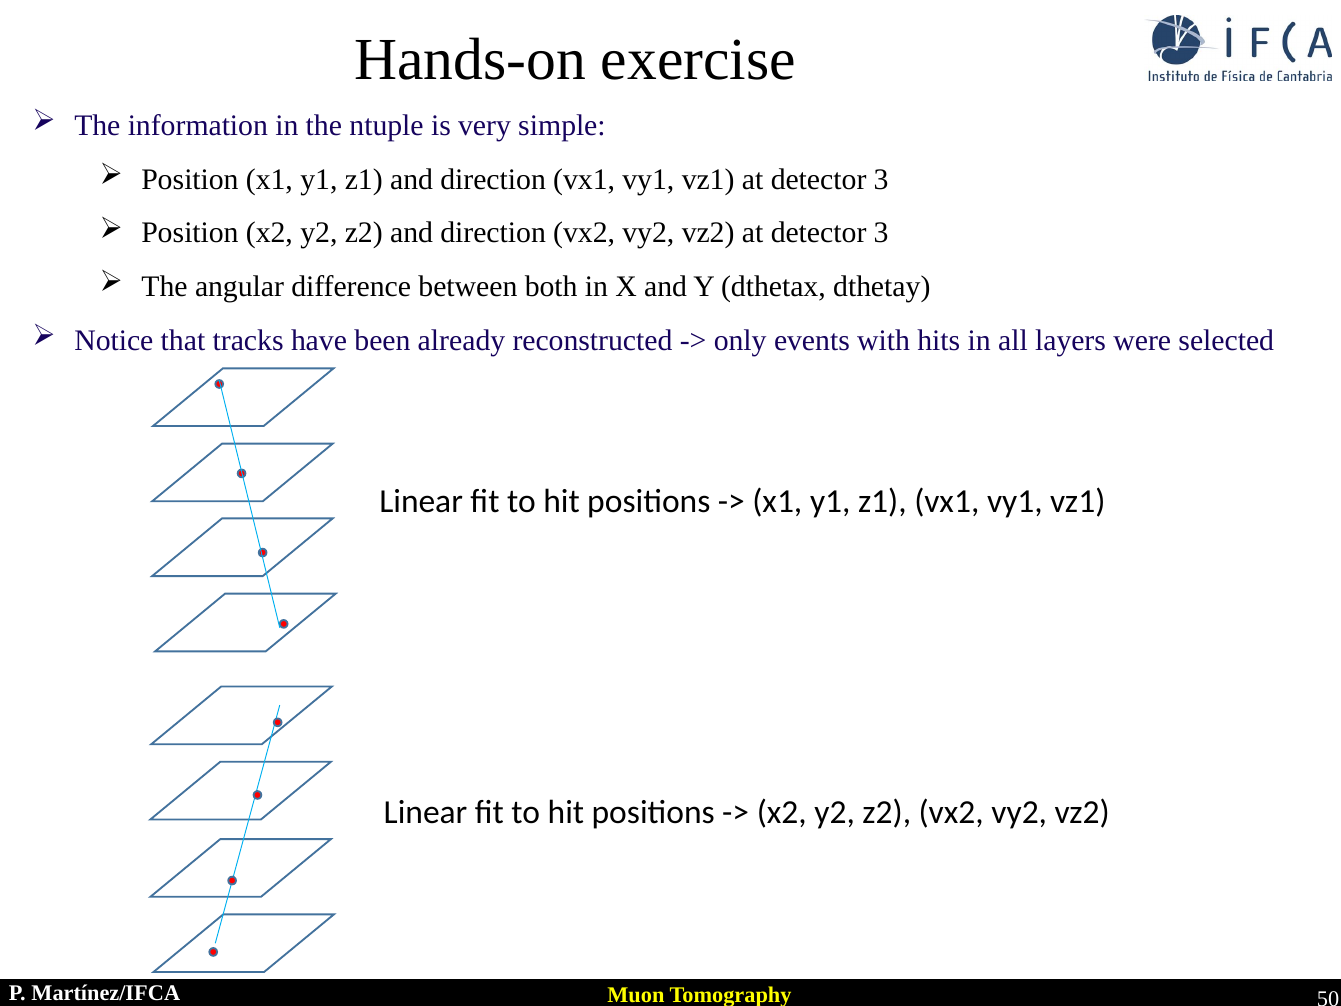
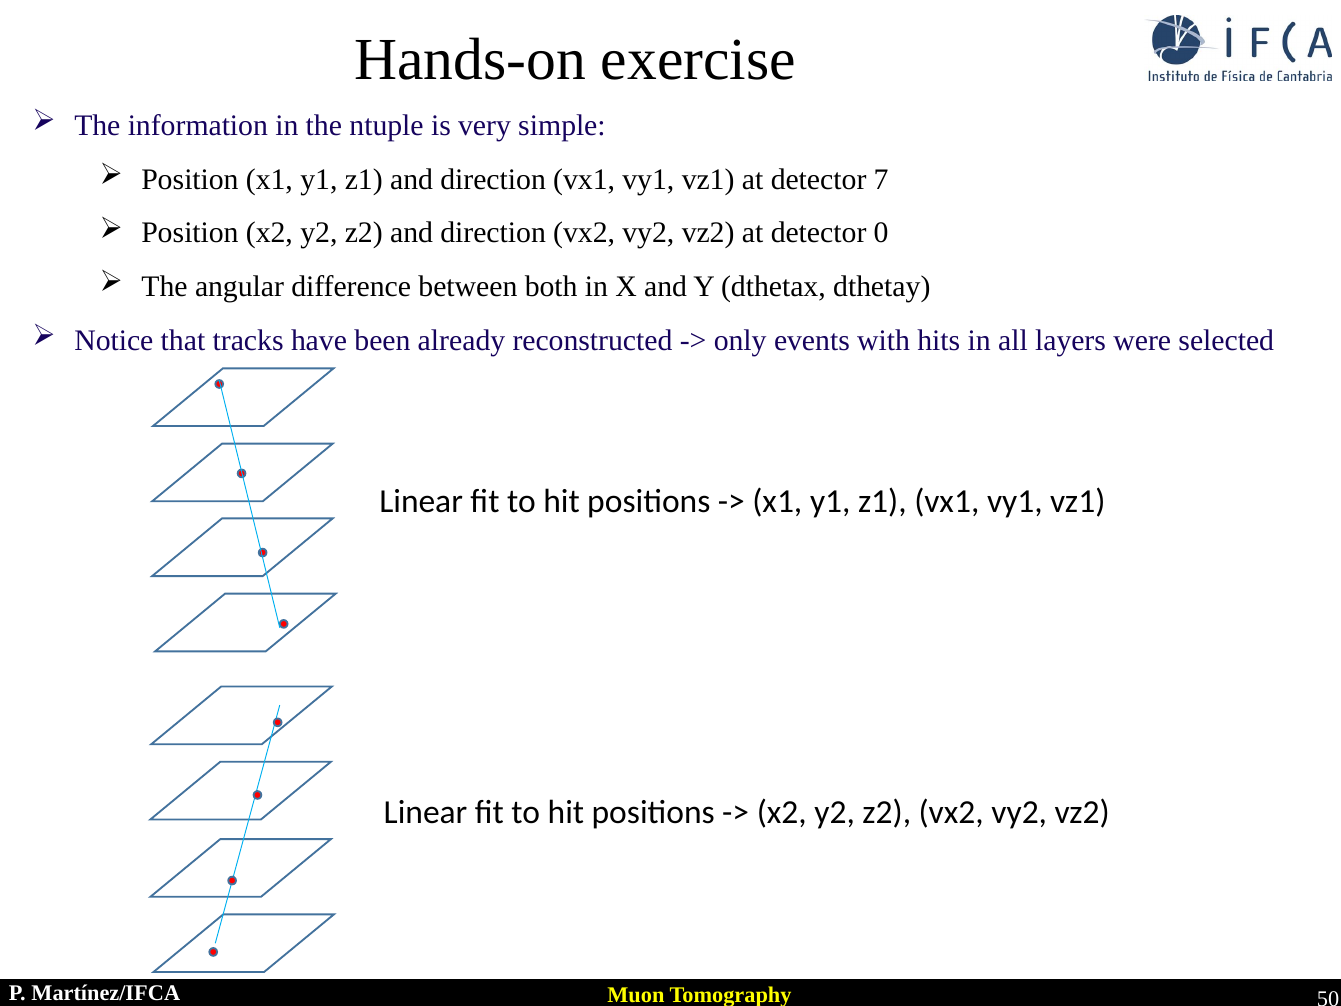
vz1 at detector 3: 3 -> 7
vz2 at detector 3: 3 -> 0
